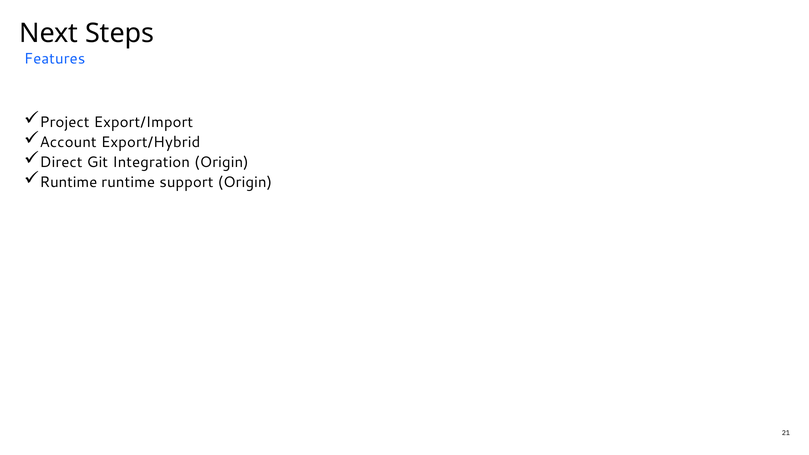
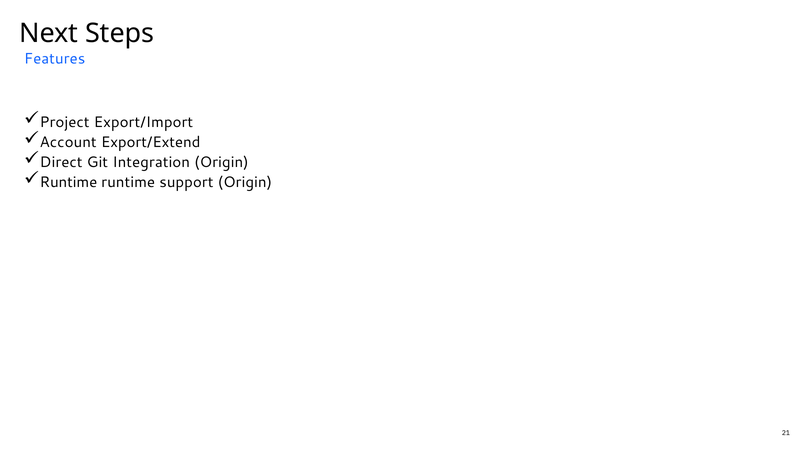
Export/Hybrid: Export/Hybrid -> Export/Extend
